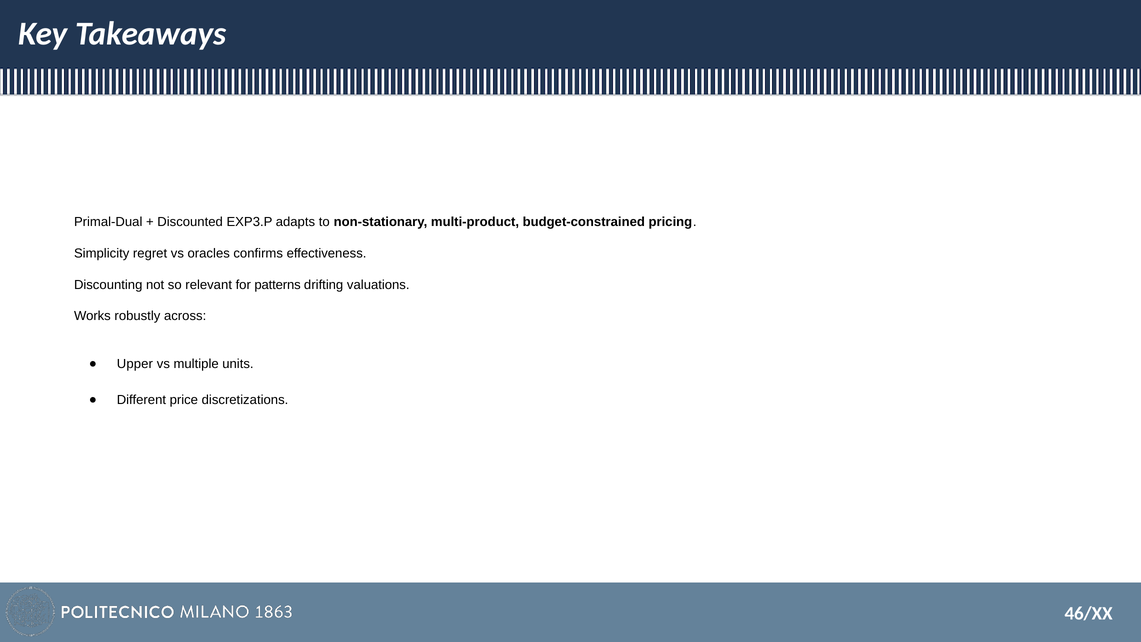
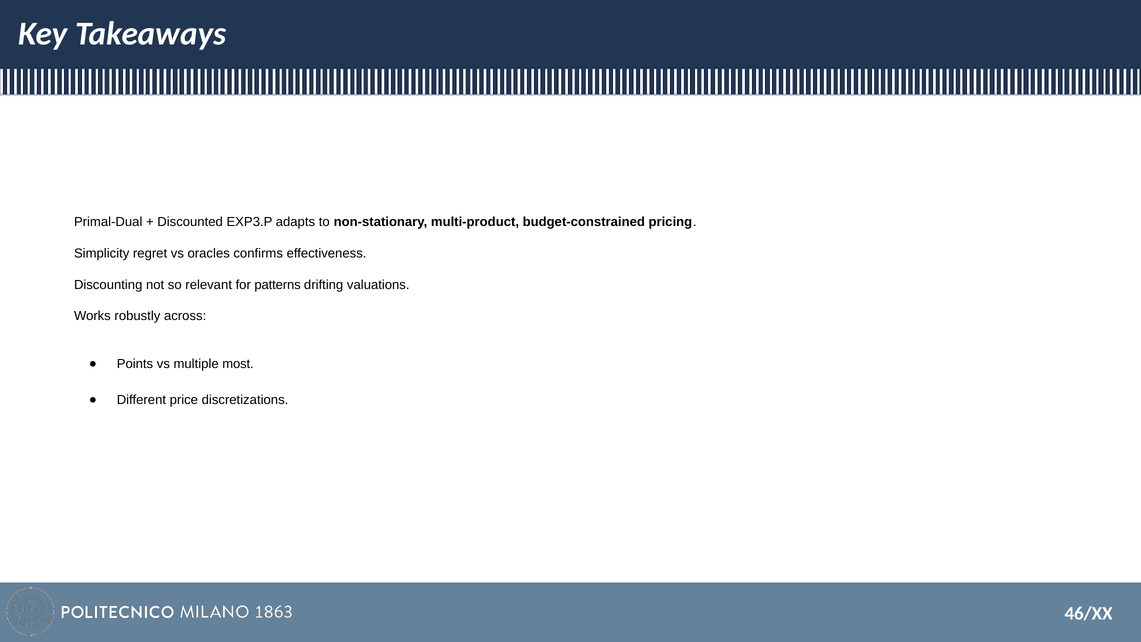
Upper: Upper -> Points
units: units -> most
